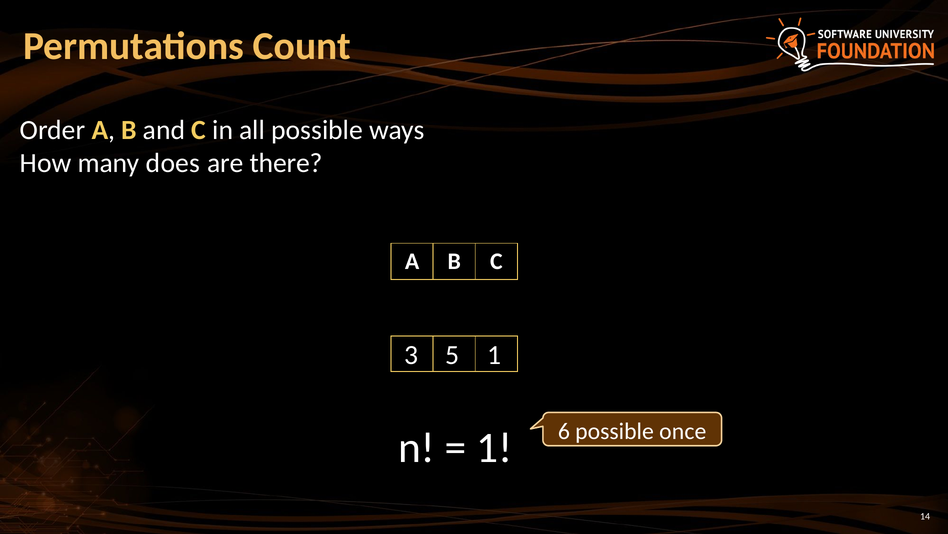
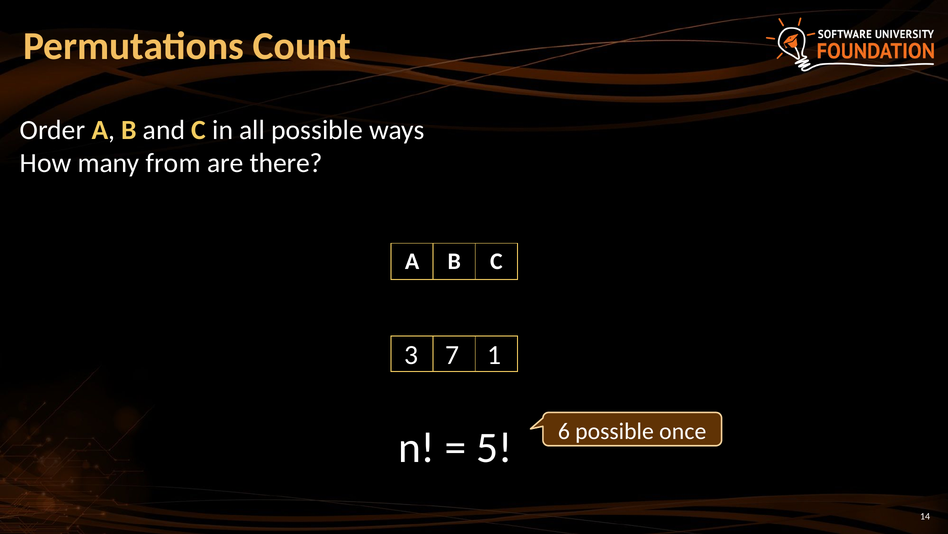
does: does -> from
5: 5 -> 7
1 at (494, 447): 1 -> 5
